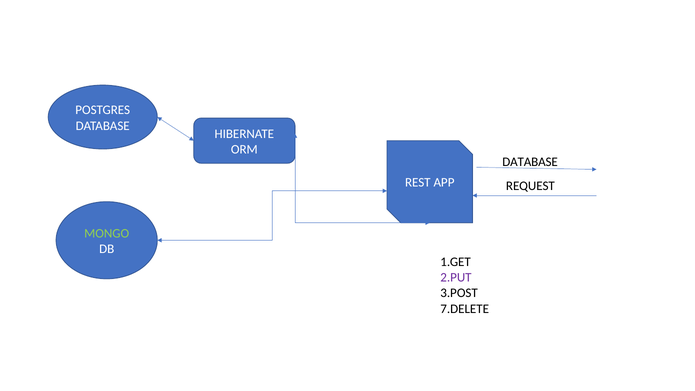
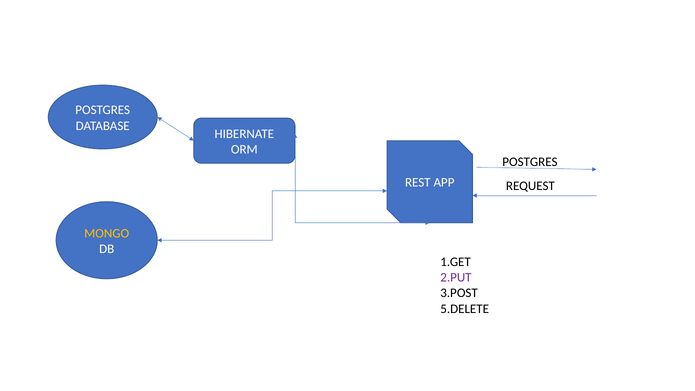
DATABASE at (530, 162): DATABASE -> POSTGRES
MONGO colour: light green -> yellow
7.DELETE: 7.DELETE -> 5.DELETE
